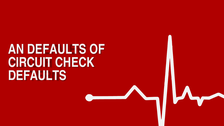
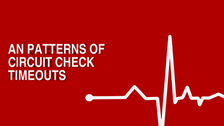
AN DEFAULTS: DEFAULTS -> PATTERNS
DEFAULTS at (37, 76): DEFAULTS -> TIMEOUTS
